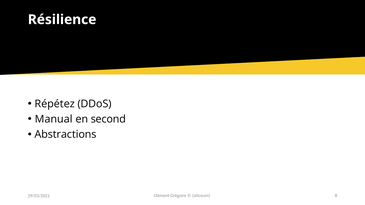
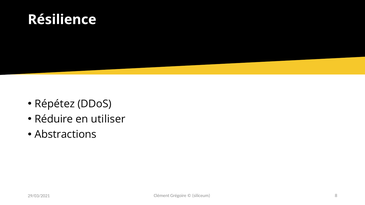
Manual: Manual -> Réduire
second: second -> utiliser
